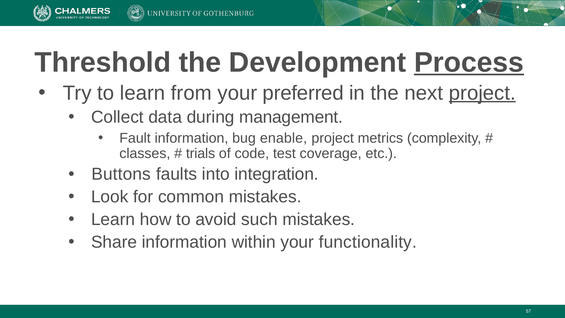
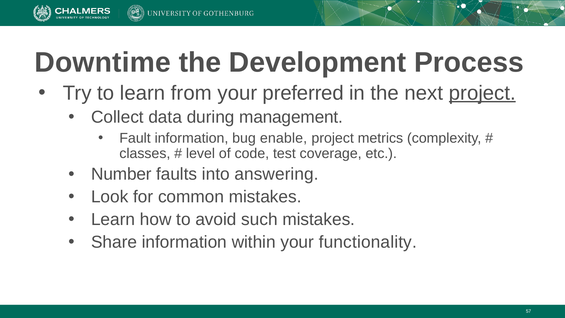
Threshold: Threshold -> Downtime
Process underline: present -> none
trials: trials -> level
Buttons: Buttons -> Number
integration: integration -> answering
